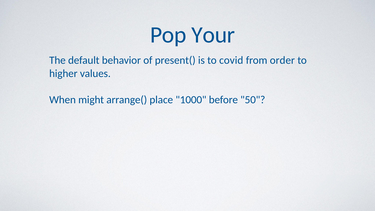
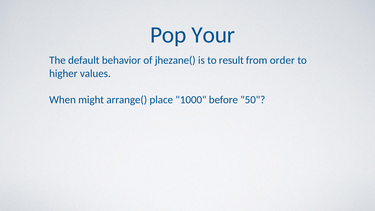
present(: present( -> jhezane(
covid: covid -> result
